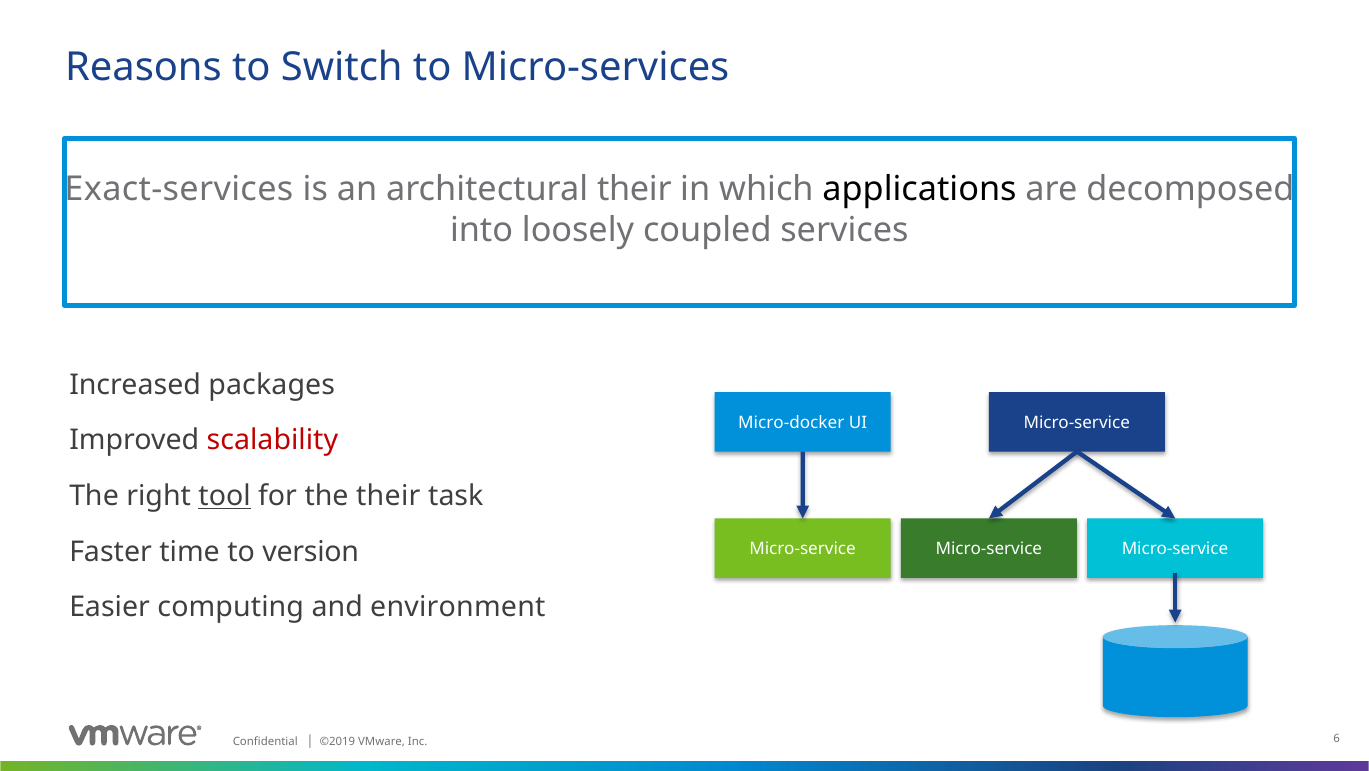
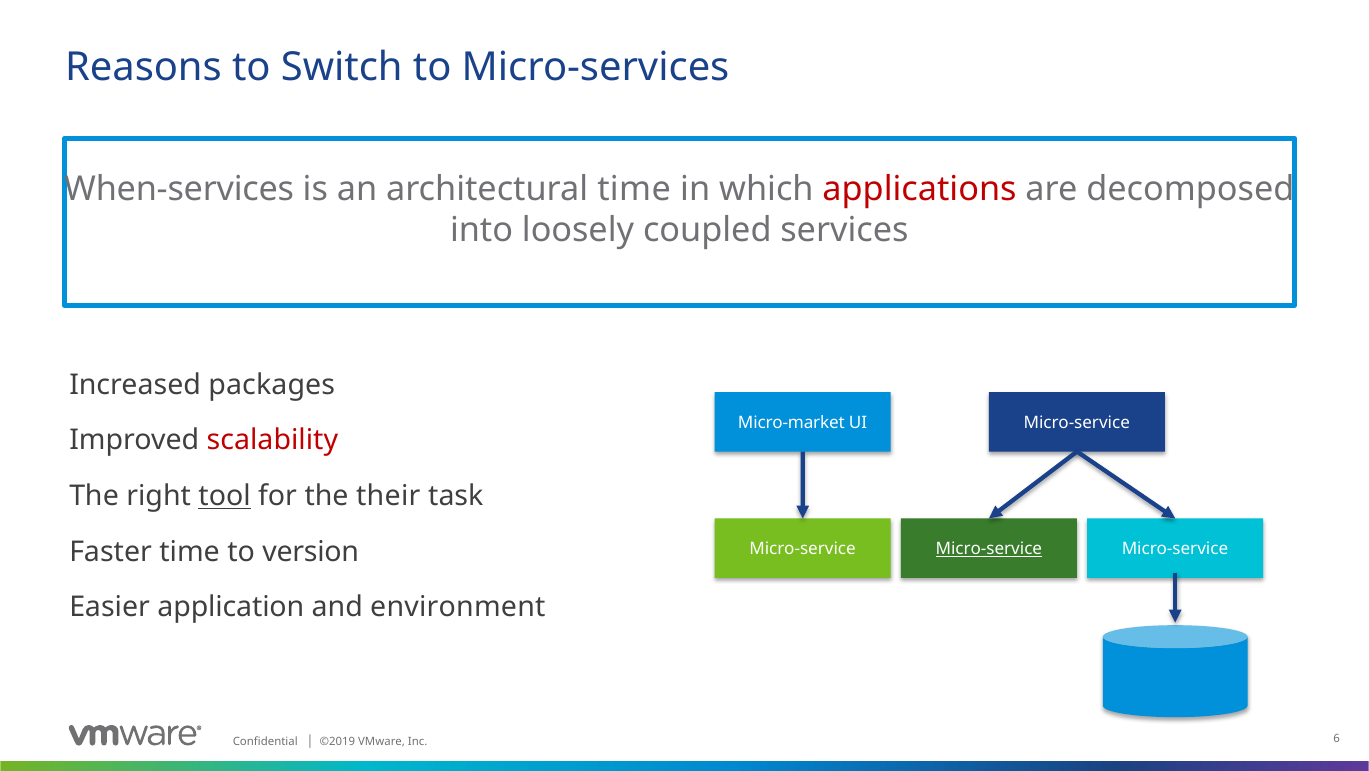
Exact-services: Exact-services -> When-services
architectural their: their -> time
applications colour: black -> red
Micro-docker: Micro-docker -> Micro-market
Micro-service at (989, 549) underline: none -> present
computing: computing -> application
